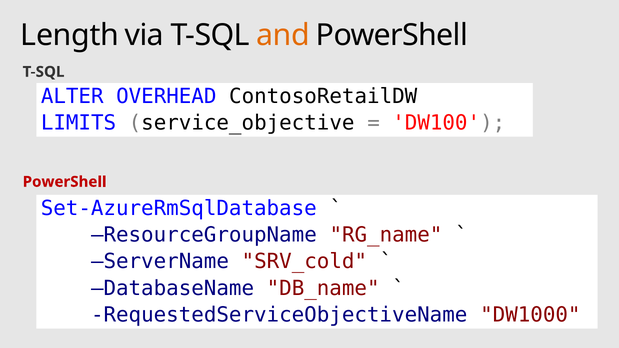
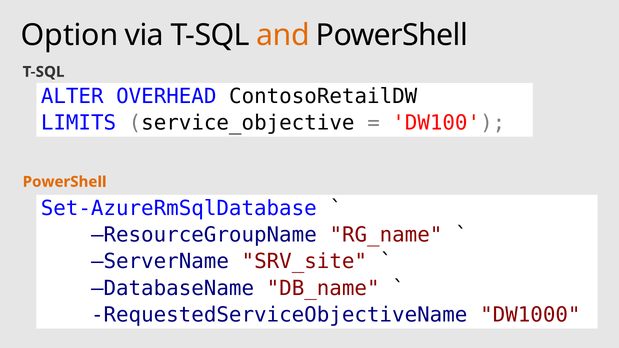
Length: Length -> Option
PowerShell at (65, 182) colour: red -> orange
SRV_cold: SRV_cold -> SRV_site
